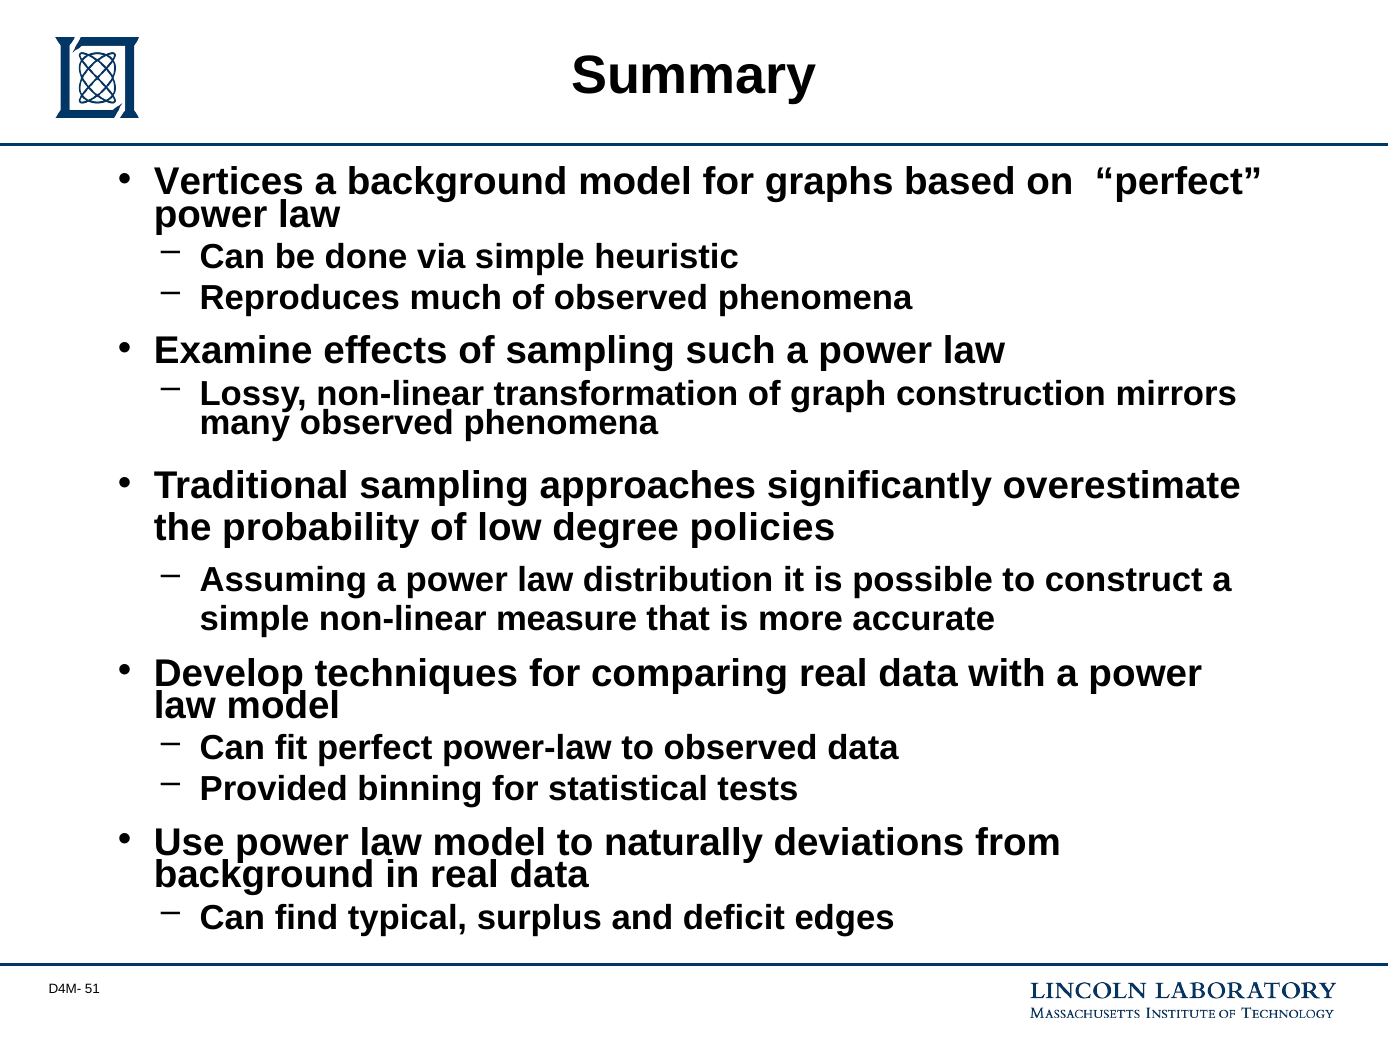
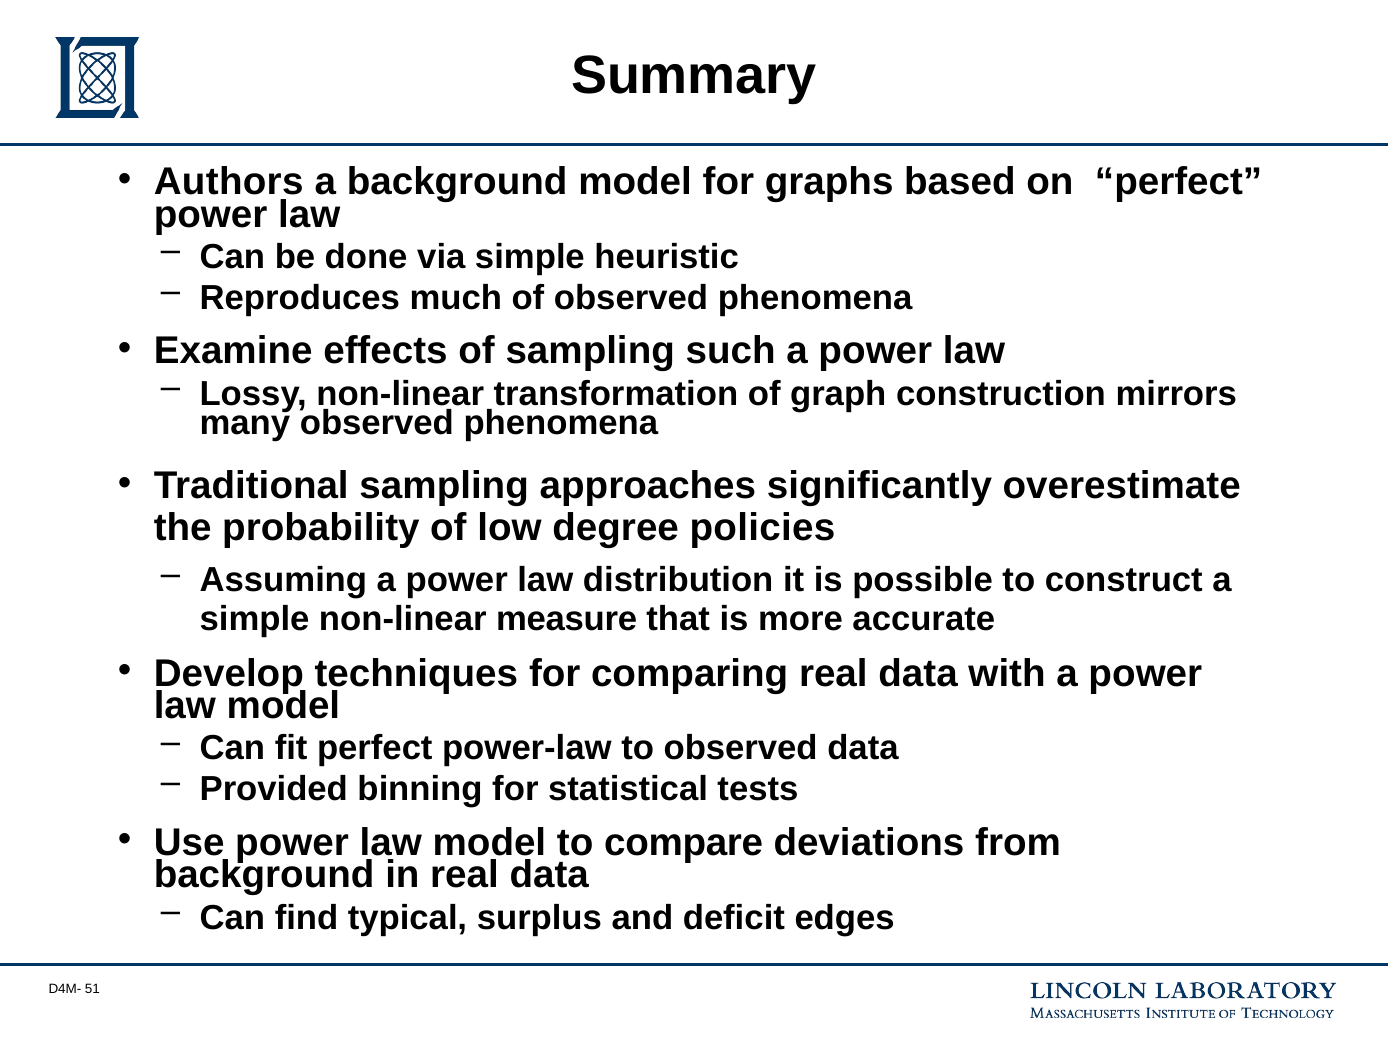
Vertices: Vertices -> Authors
naturally: naturally -> compare
